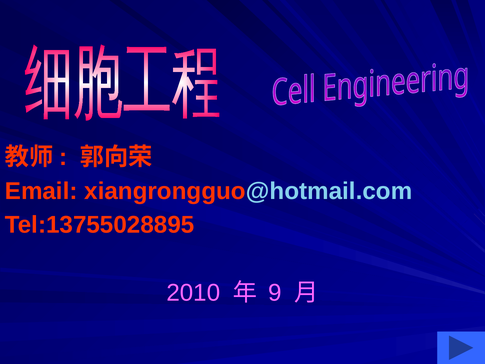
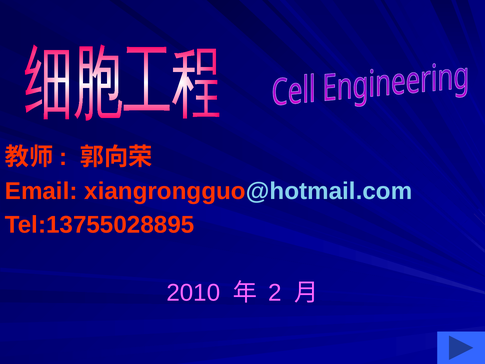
9: 9 -> 2
